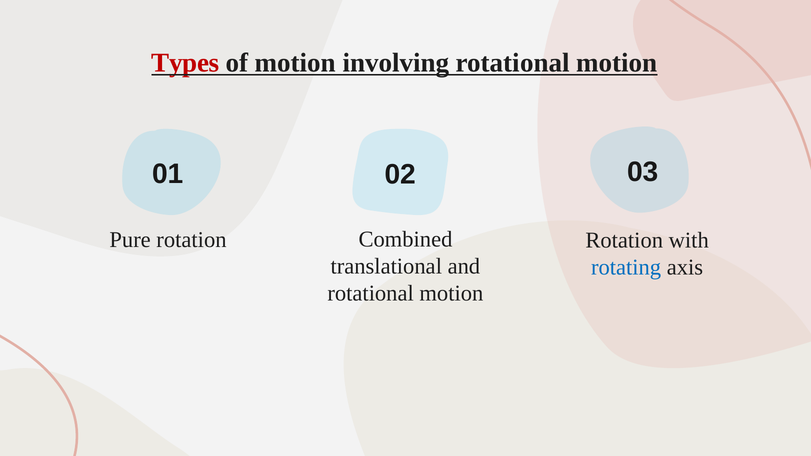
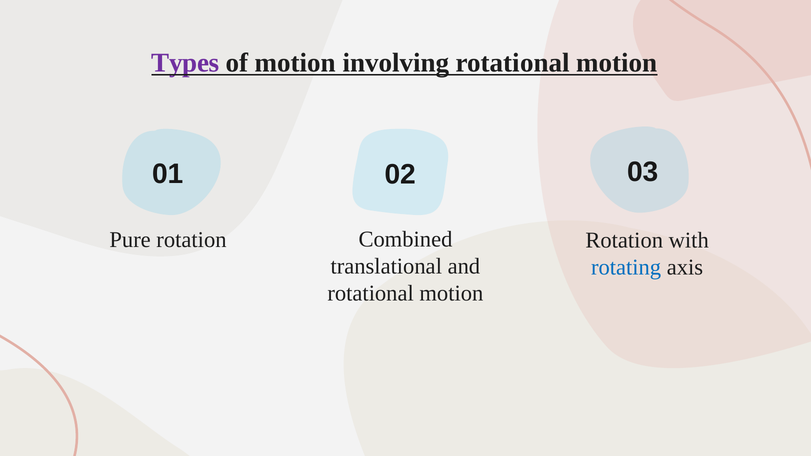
Types colour: red -> purple
